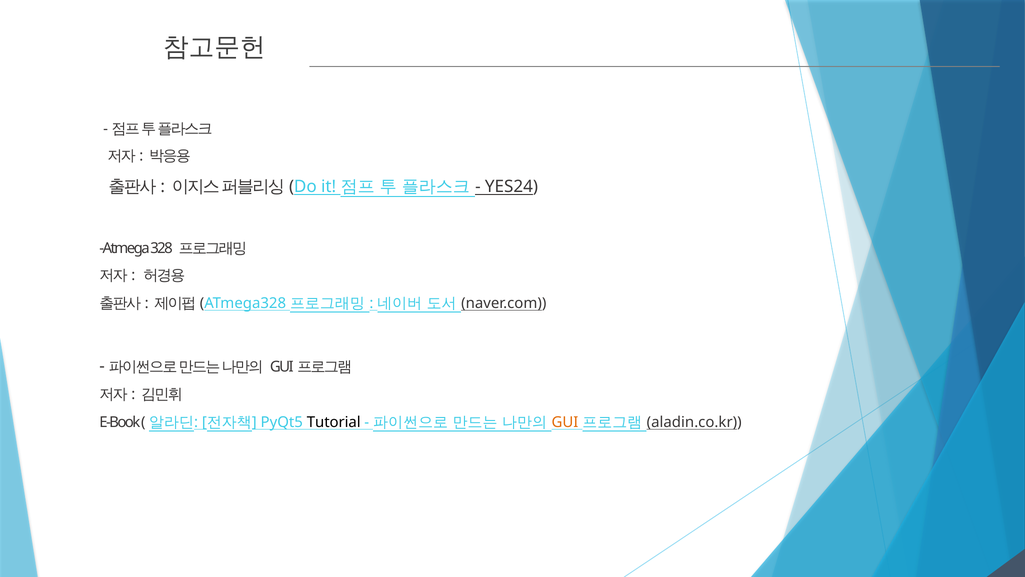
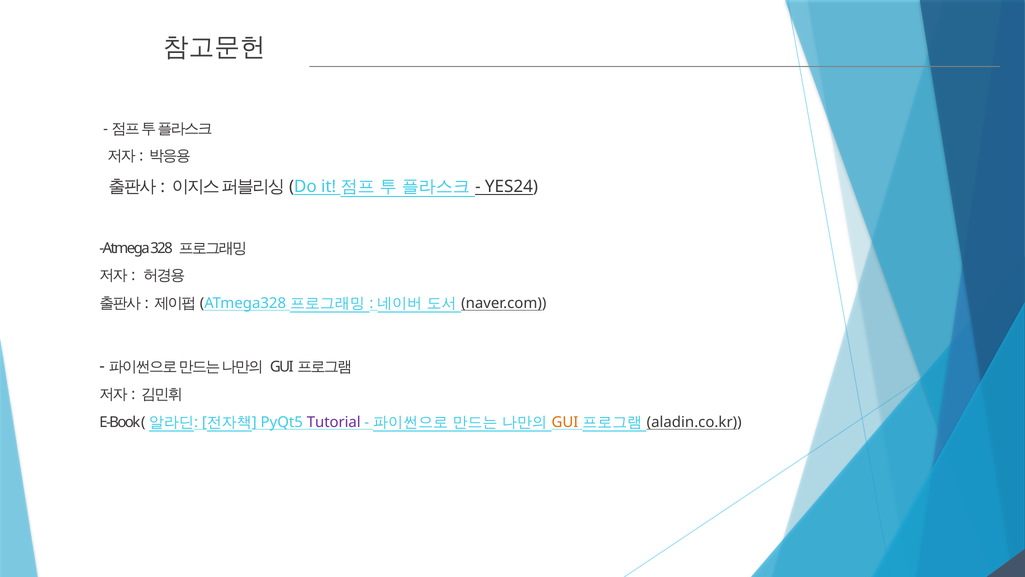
Tutorial colour: black -> purple
